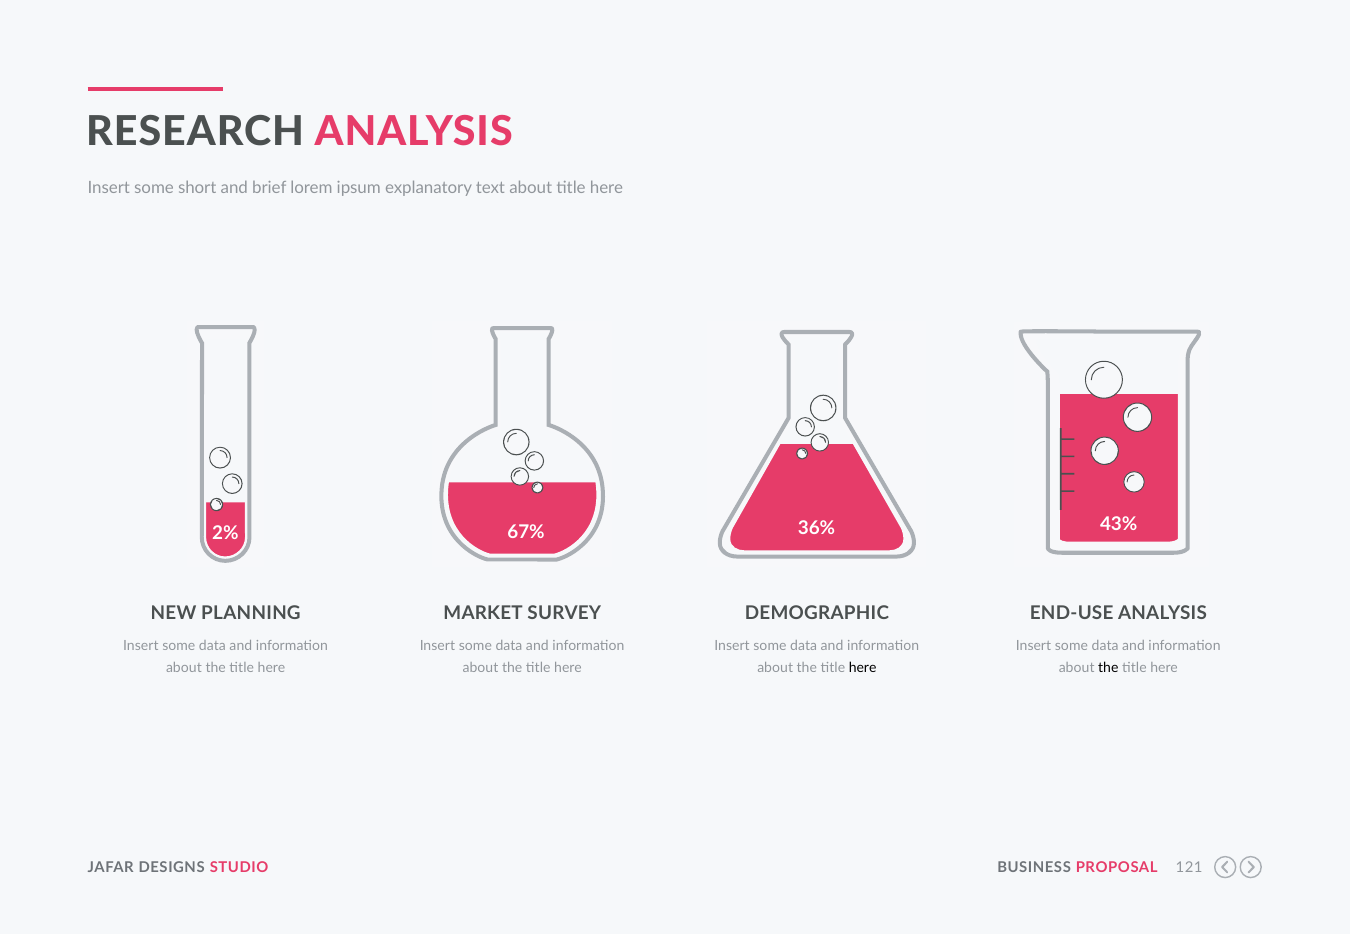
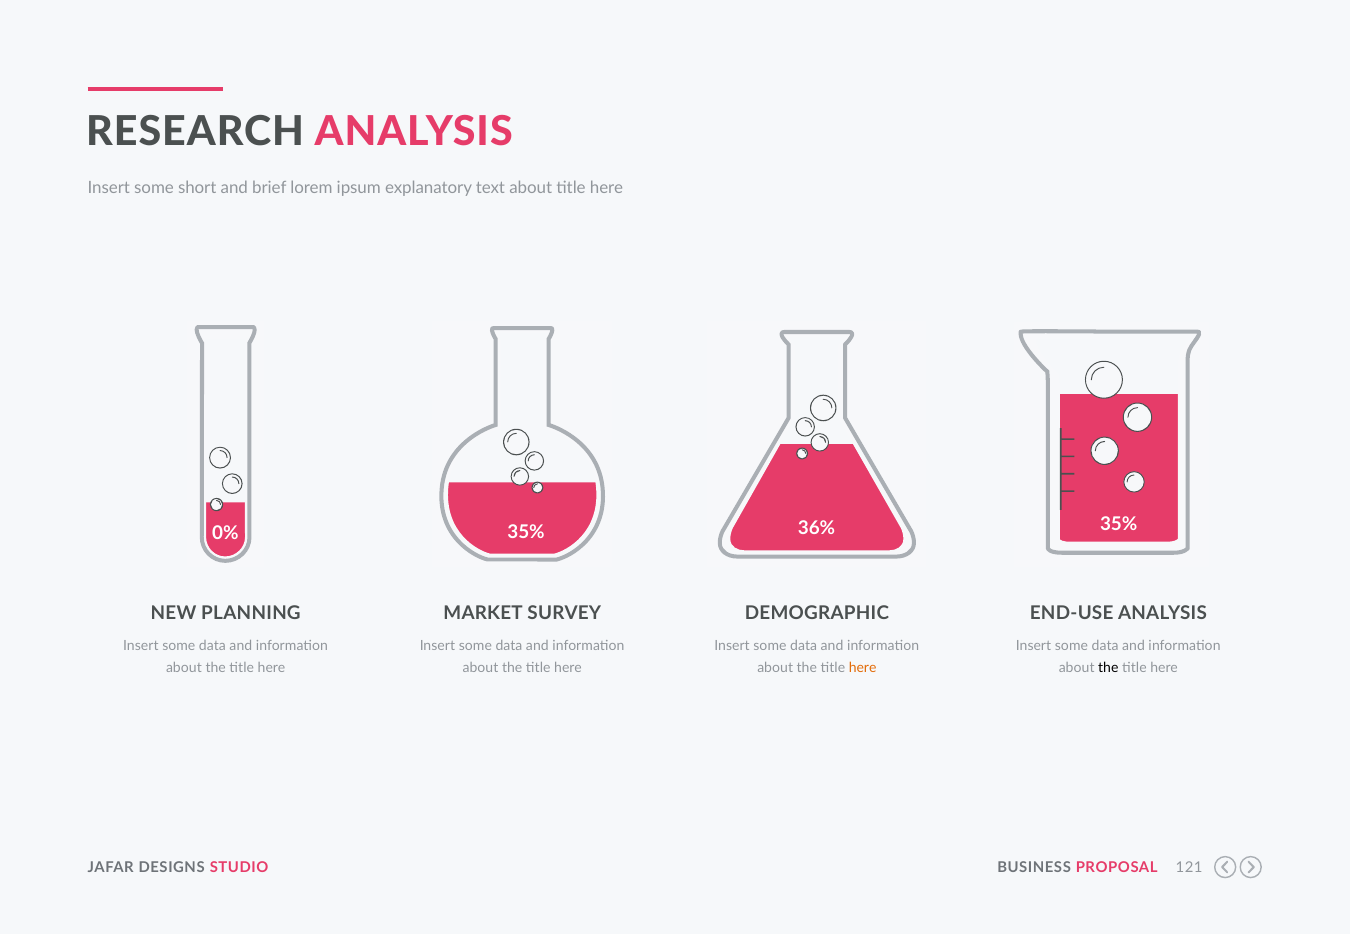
67% at (526, 532): 67% -> 35%
36% 43%: 43% -> 35%
2%: 2% -> 0%
here at (863, 668) colour: black -> orange
